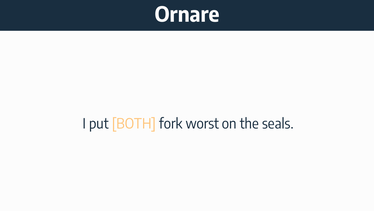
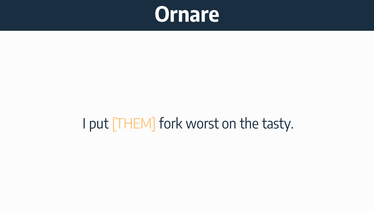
BOTH: BOTH -> THEM
seals: seals -> tasty
